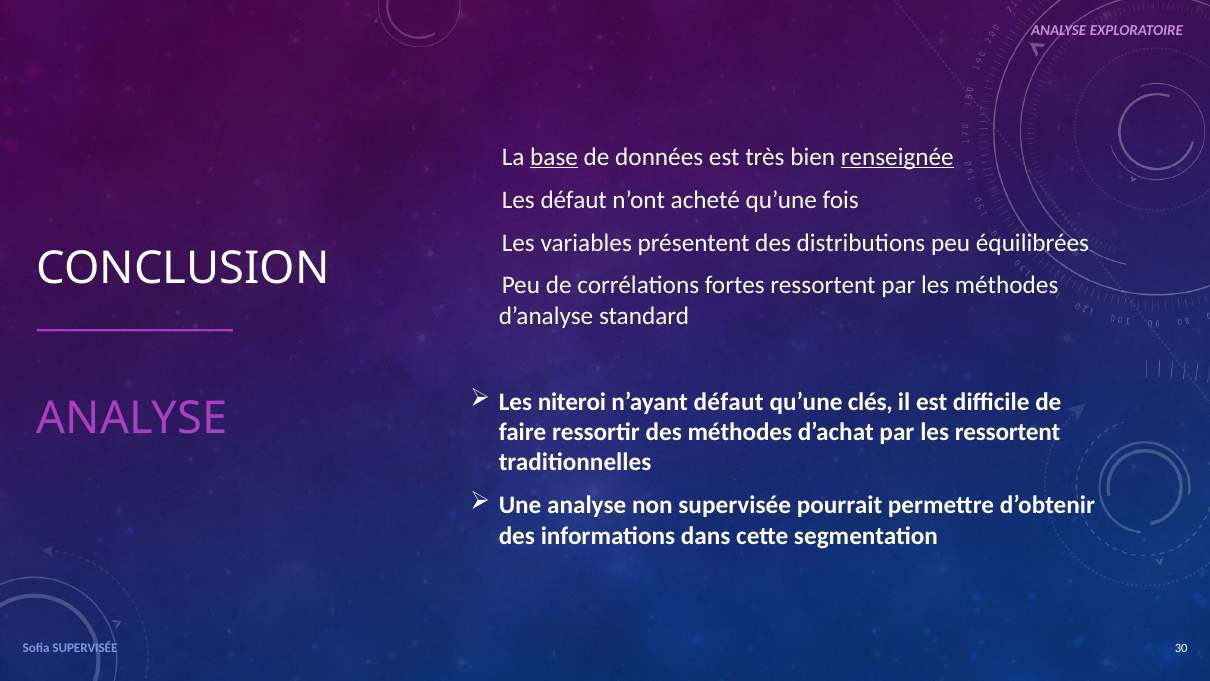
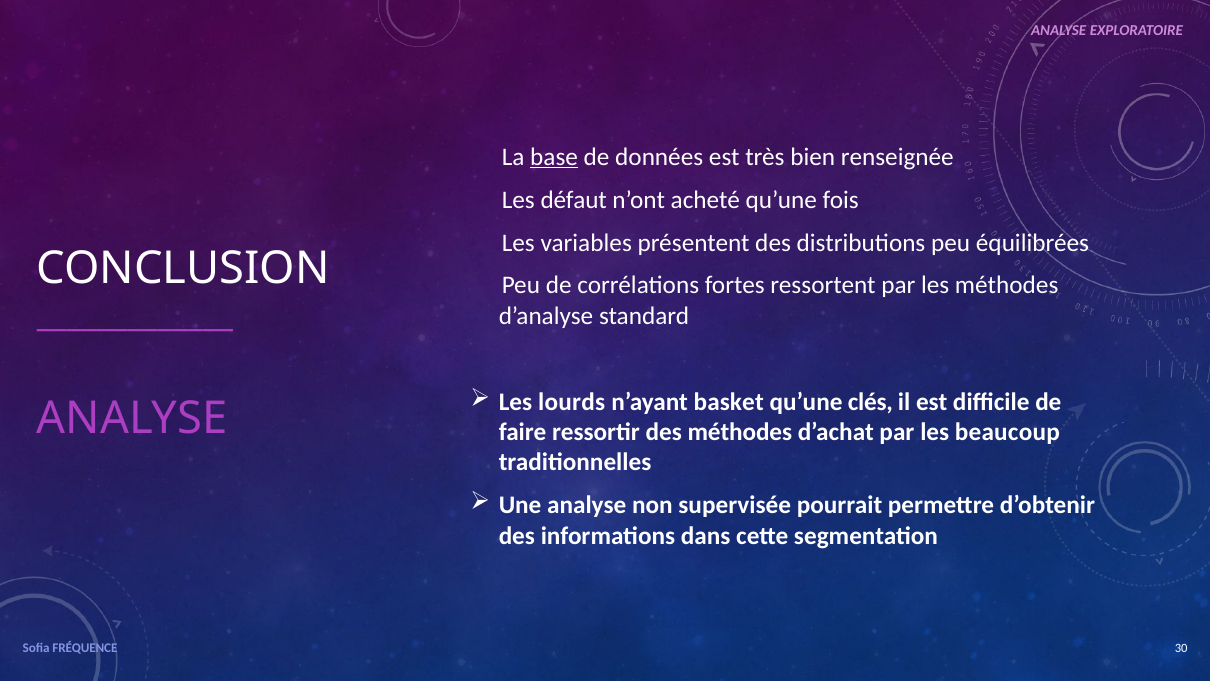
renseignée underline: present -> none
niteroi: niteroi -> lourds
n’ayant défaut: défaut -> basket
les ressortent: ressortent -> beaucoup
Sofia SUPERVISÉE: SUPERVISÉE -> FRÉQUENCE
